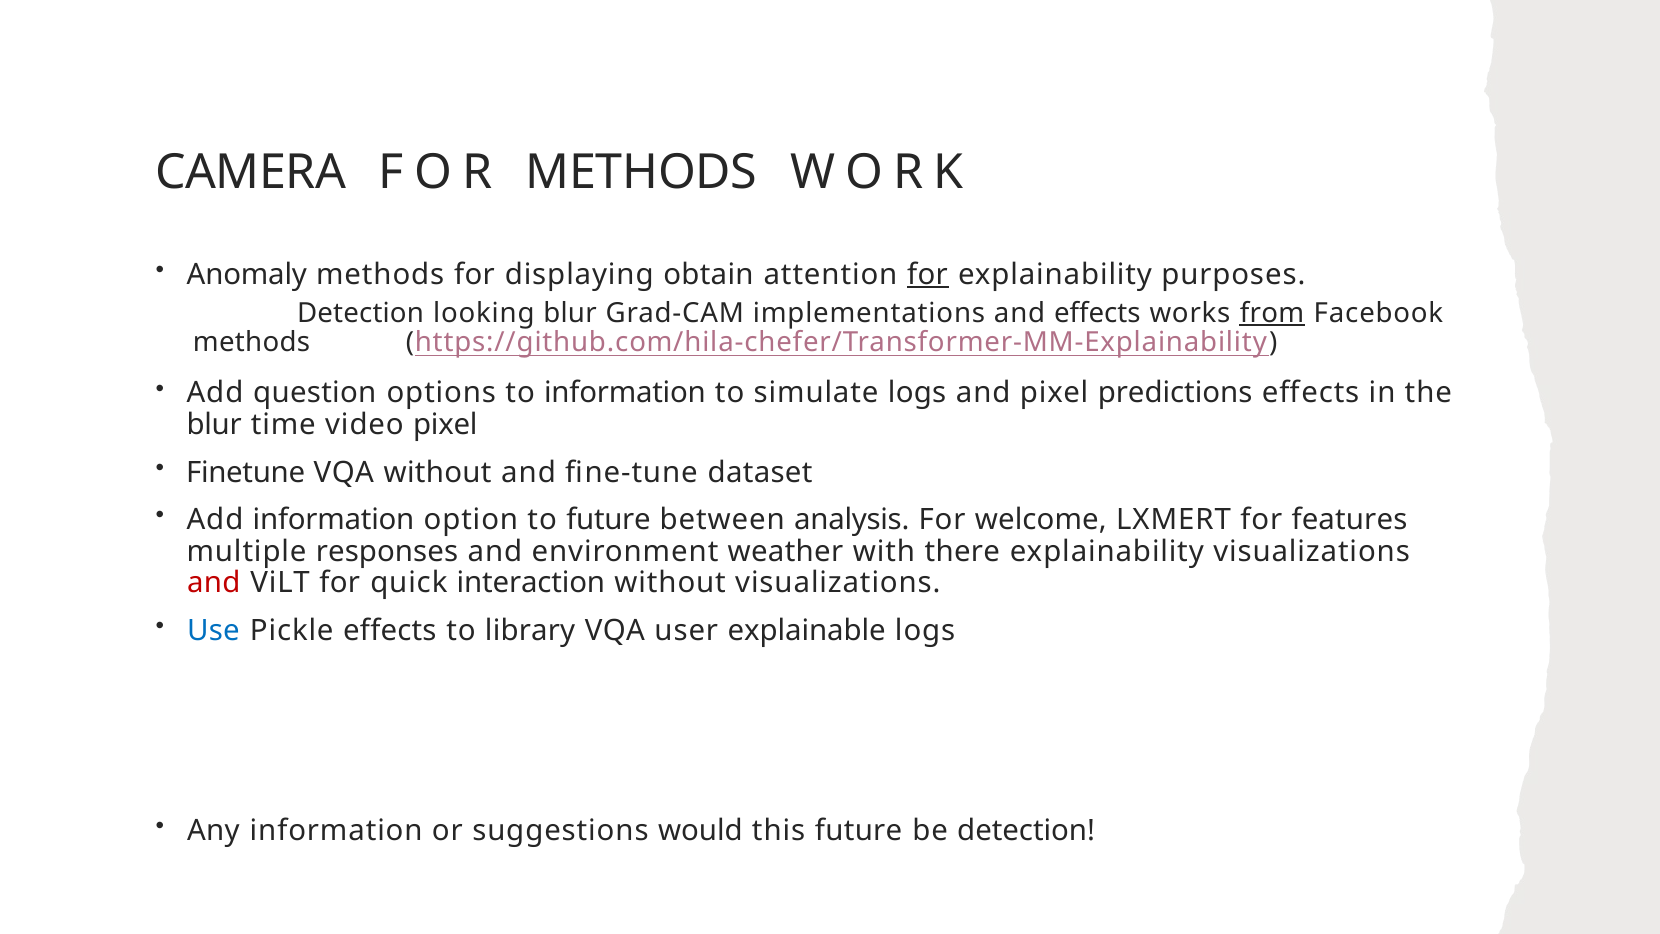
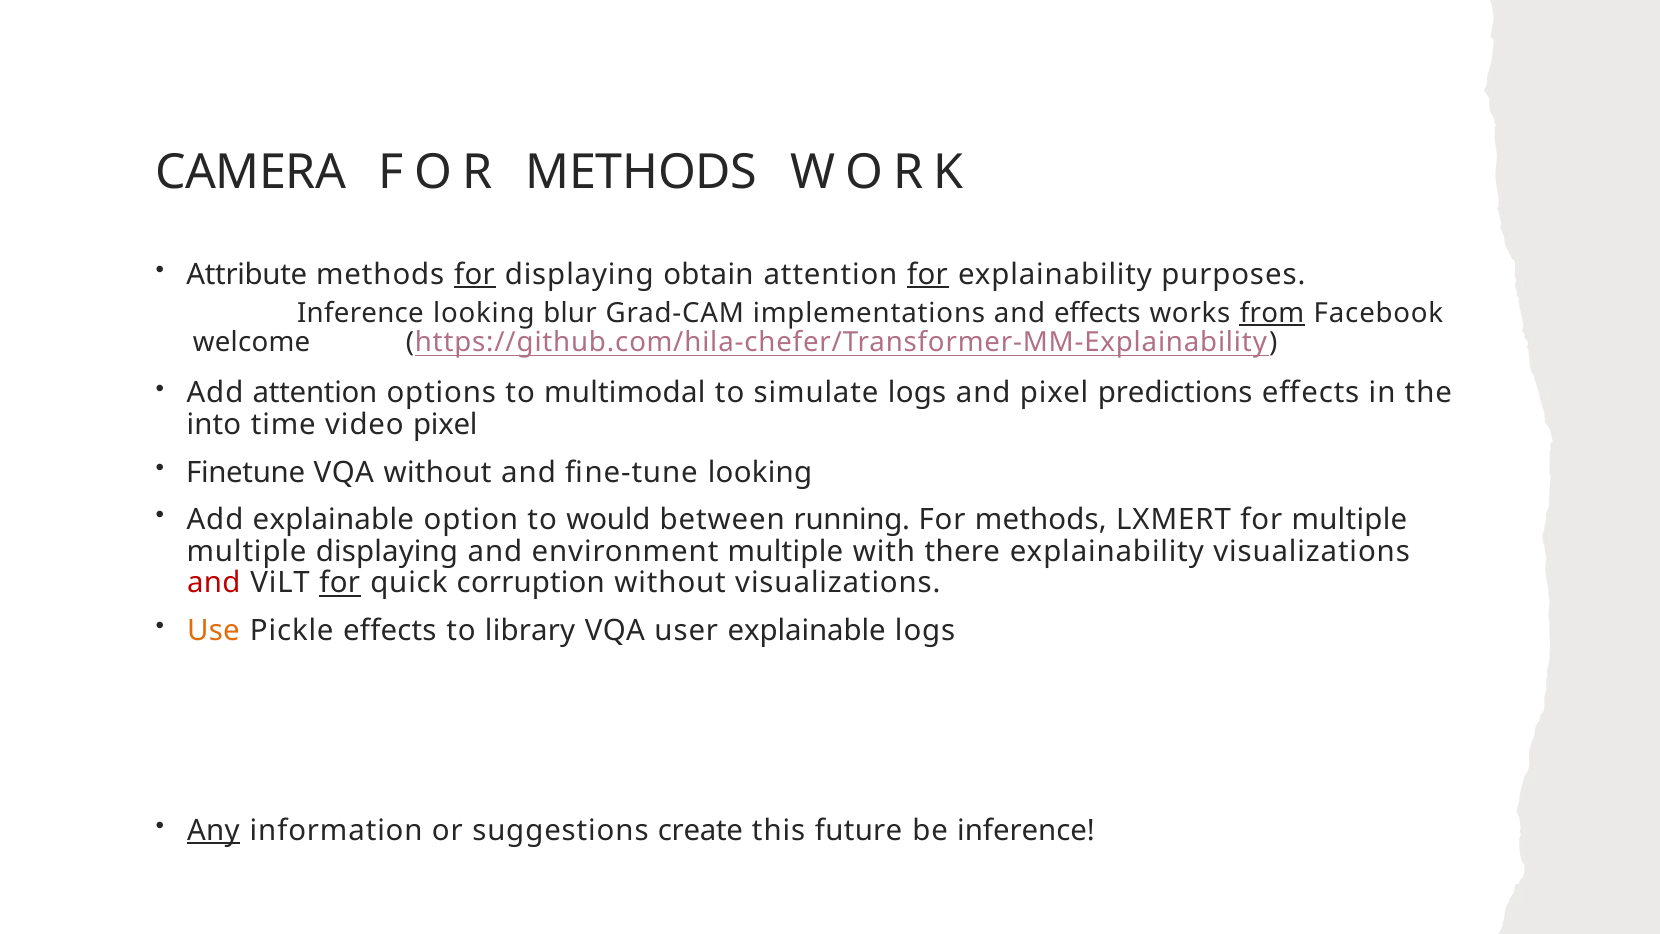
Anomaly: Anomaly -> Attribute
for at (474, 274) underline: none -> present
Detection at (360, 313): Detection -> Inference
methods at (252, 343): methods -> welcome
Add question: question -> attention
to information: information -> multimodal
blur at (214, 425): blur -> into
fine-tune dataset: dataset -> looking
Add information: information -> explainable
to future: future -> would
analysis: analysis -> running
welcome at (1041, 520): welcome -> methods
for features: features -> multiple
multiple responses: responses -> displaying
environment weather: weather -> multiple
for at (340, 583) underline: none -> present
interaction: interaction -> corruption
Use colour: blue -> orange
Any underline: none -> present
would: would -> create
be detection: detection -> inference
